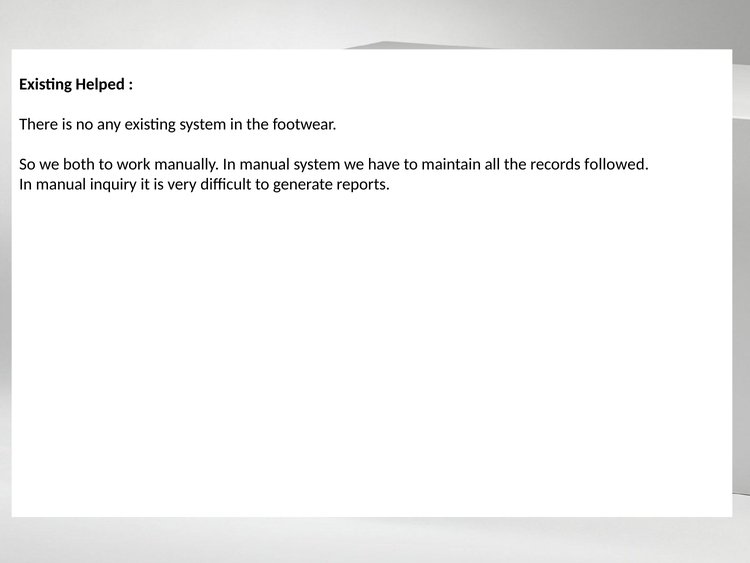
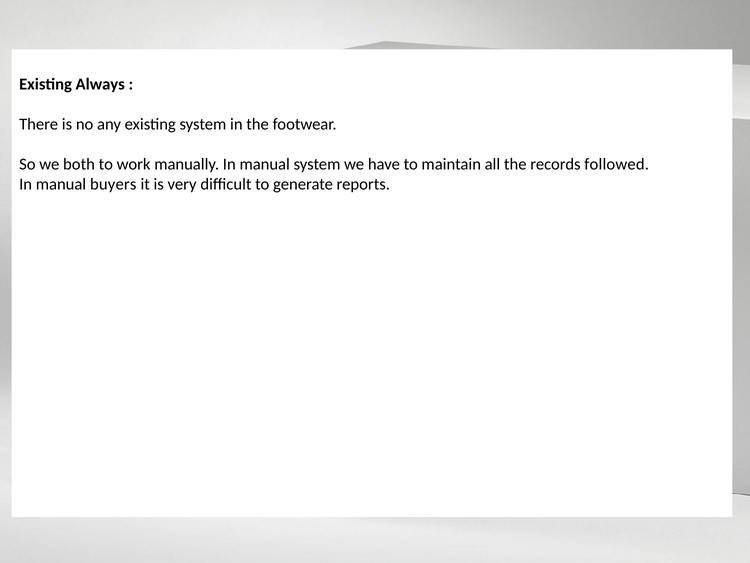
Helped: Helped -> Always
inquiry: inquiry -> buyers
